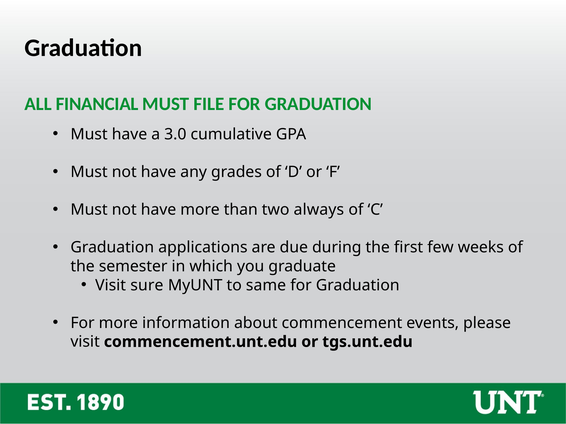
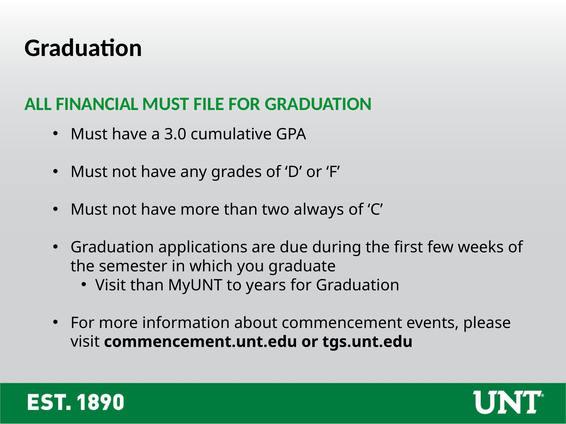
Visit sure: sure -> than
same: same -> years
